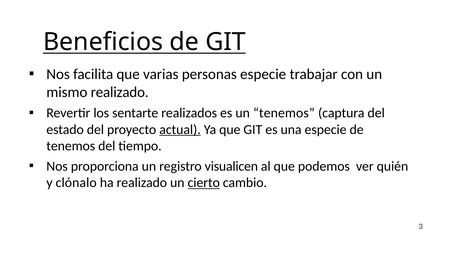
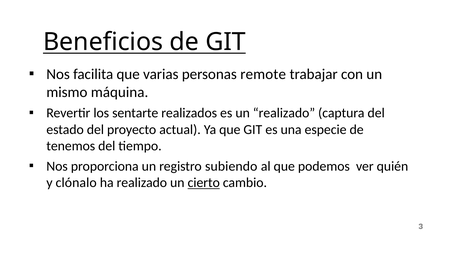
personas especie: especie -> remote
mismo realizado: realizado -> máquina
un tenemos: tenemos -> realizado
actual underline: present -> none
visualicen: visualicen -> subiendo
